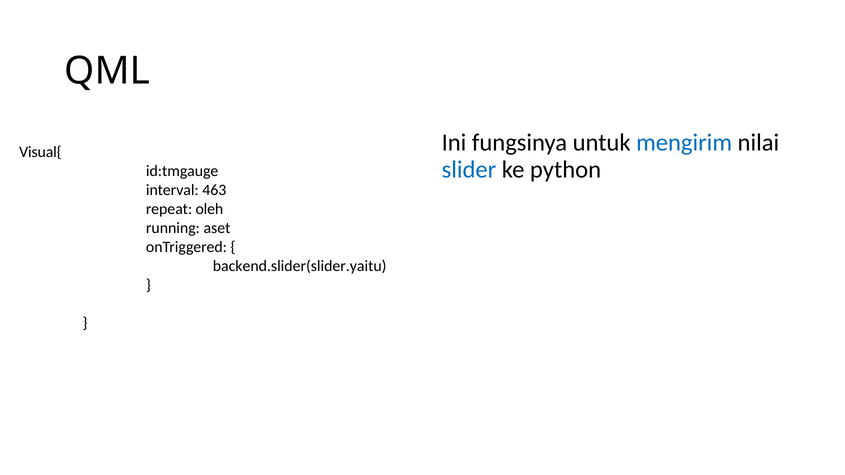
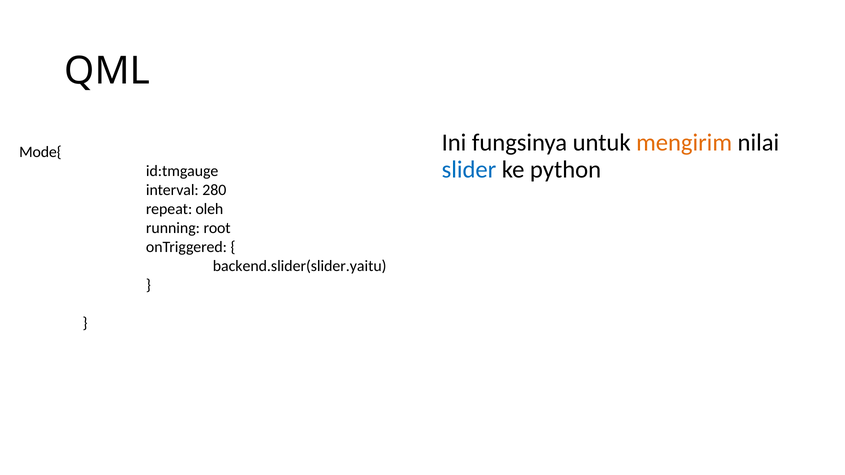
mengirim colour: blue -> orange
Visual{: Visual{ -> Mode{
463: 463 -> 280
aset: aset -> root
